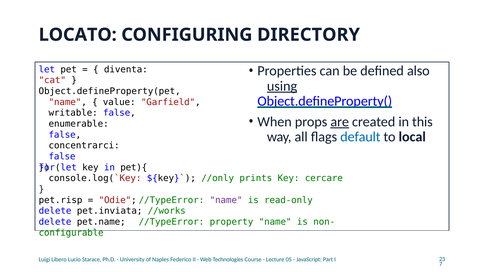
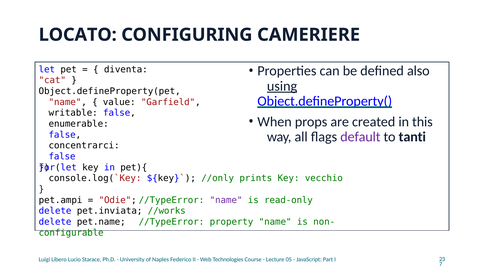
DIRECTORY: DIRECTORY -> CAMERIERE
are underline: present -> none
default colour: blue -> purple
local: local -> tanti
cercare: cercare -> vecchio
pet.risp: pet.risp -> pet.ampi
